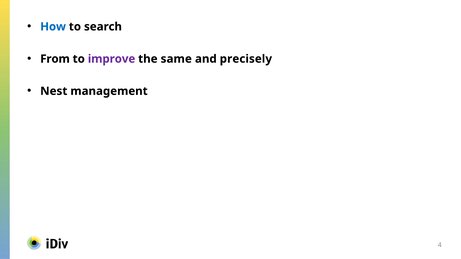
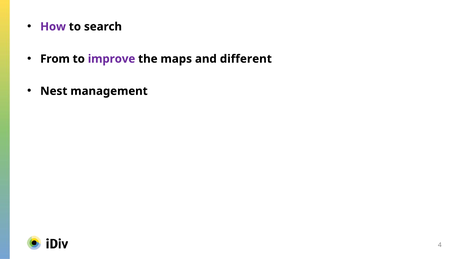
How colour: blue -> purple
same: same -> maps
precisely: precisely -> different
